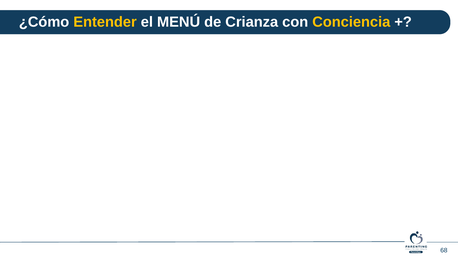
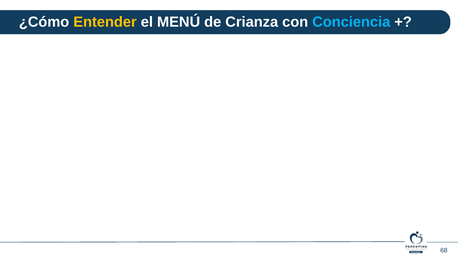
Conciencia colour: yellow -> light blue
